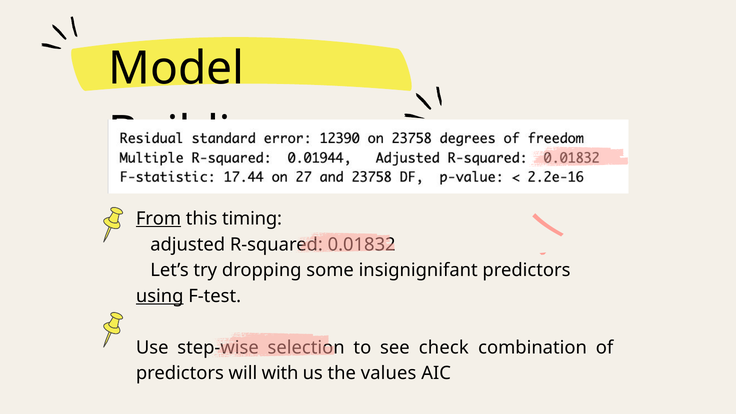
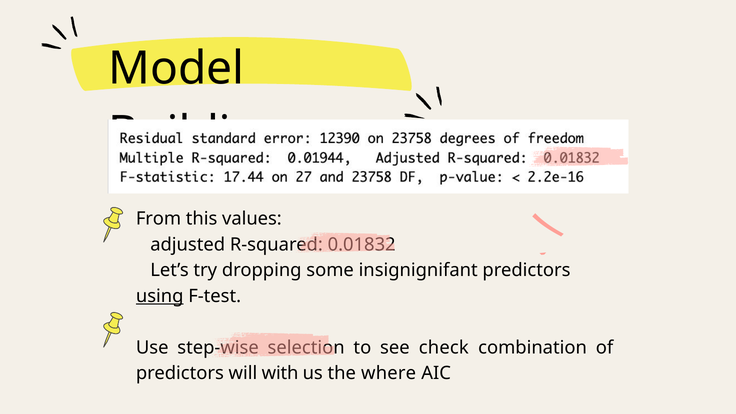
From underline: present -> none
timing: timing -> values
values: values -> where
